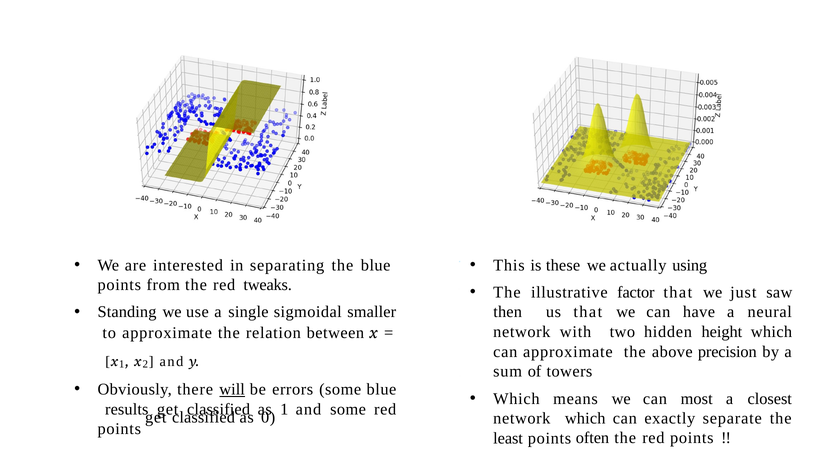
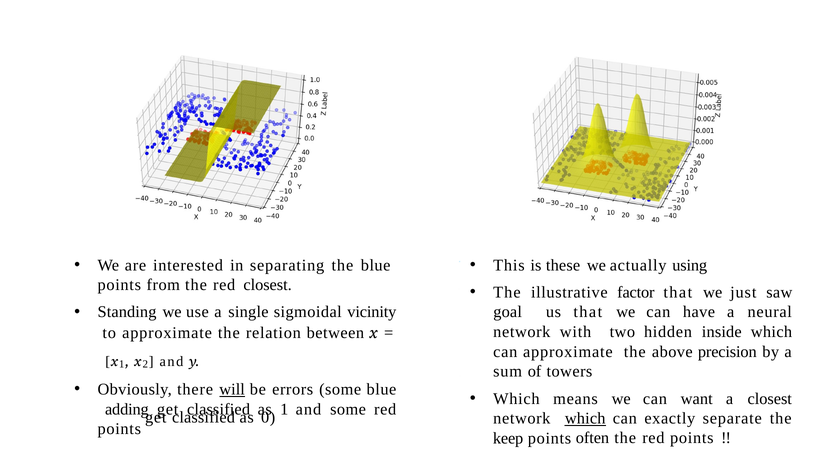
red tweaks: tweaks -> closest
smaller: smaller -> vicinity
then: then -> goal
height: height -> inside
most: most -> want
results: results -> adding
which at (585, 419) underline: none -> present
least: least -> keep
